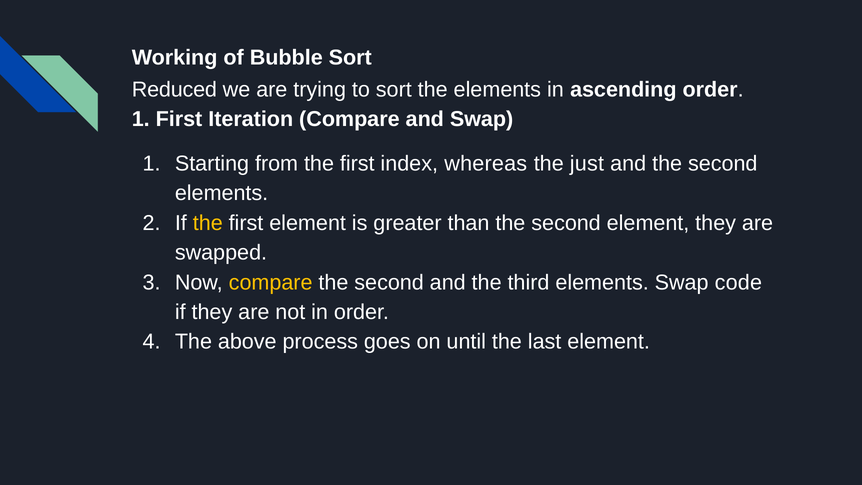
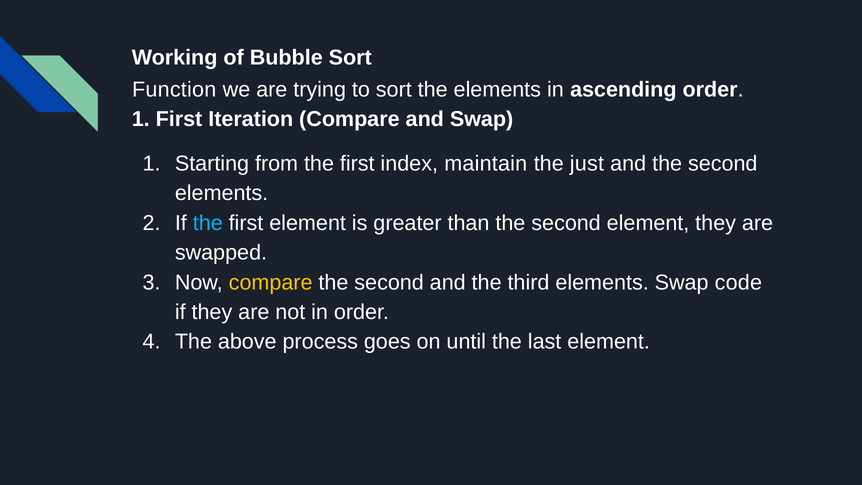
Reduced: Reduced -> Function
whereas: whereas -> maintain
the at (208, 223) colour: yellow -> light blue
